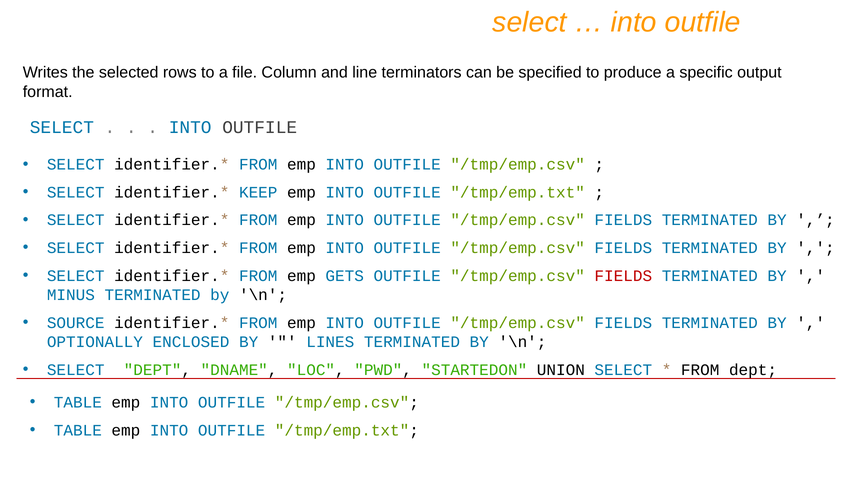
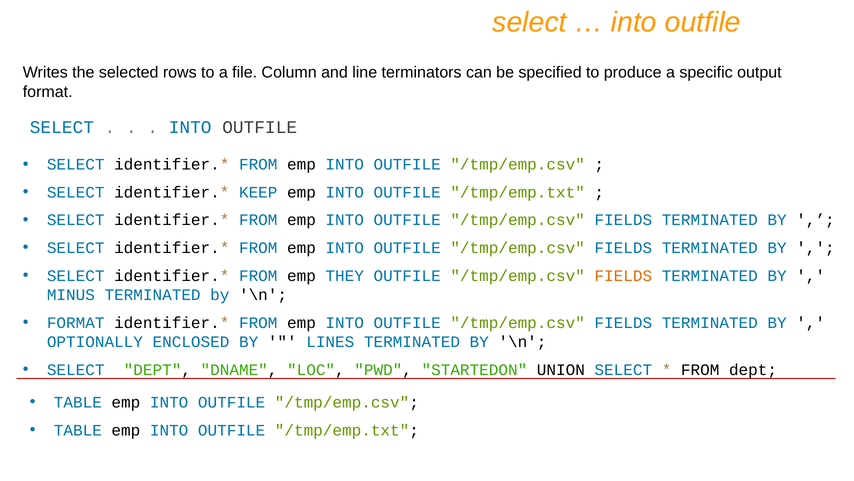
GETS: GETS -> THEY
FIELDS at (623, 275) colour: red -> orange
SOURCE at (76, 322): SOURCE -> FORMAT
